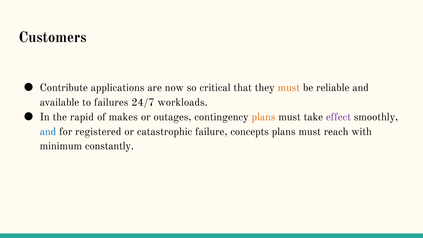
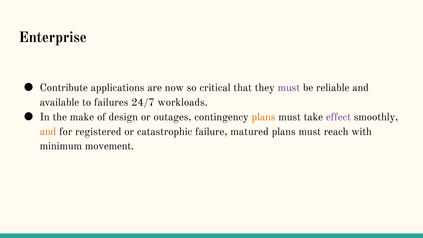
Customers: Customers -> Enterprise
must at (289, 88) colour: orange -> purple
rapid: rapid -> make
makes: makes -> design
and at (48, 132) colour: blue -> orange
concepts: concepts -> matured
constantly: constantly -> movement
